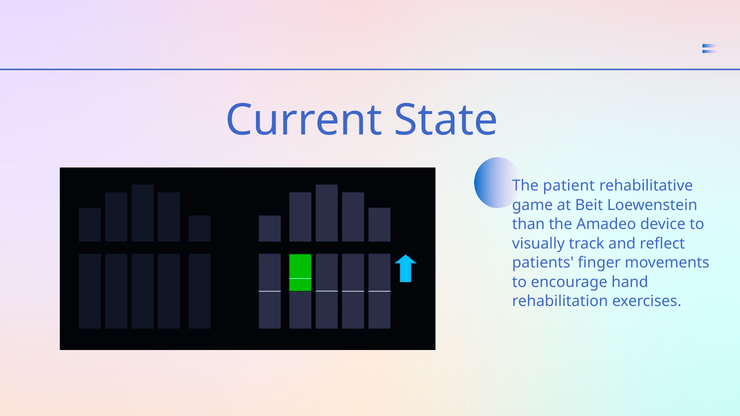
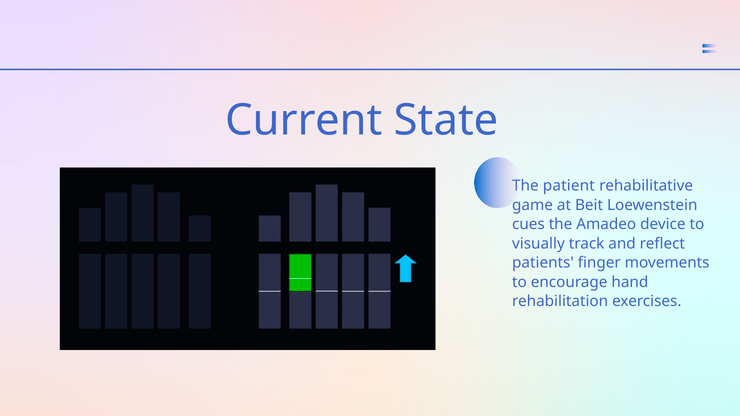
than: than -> cues
